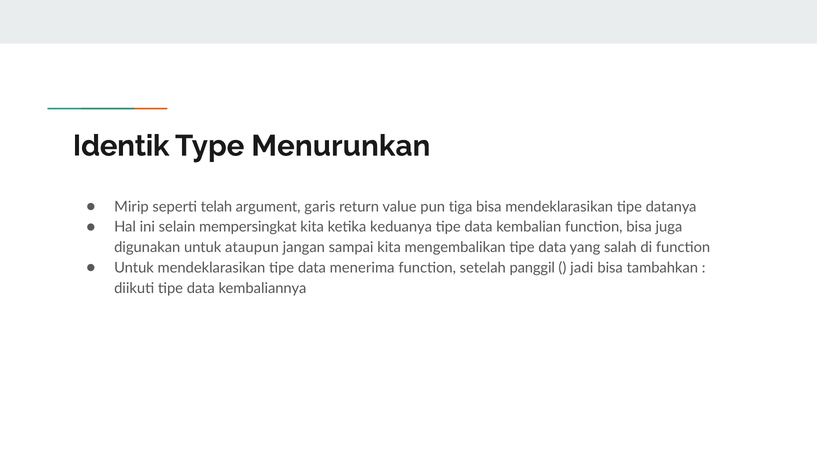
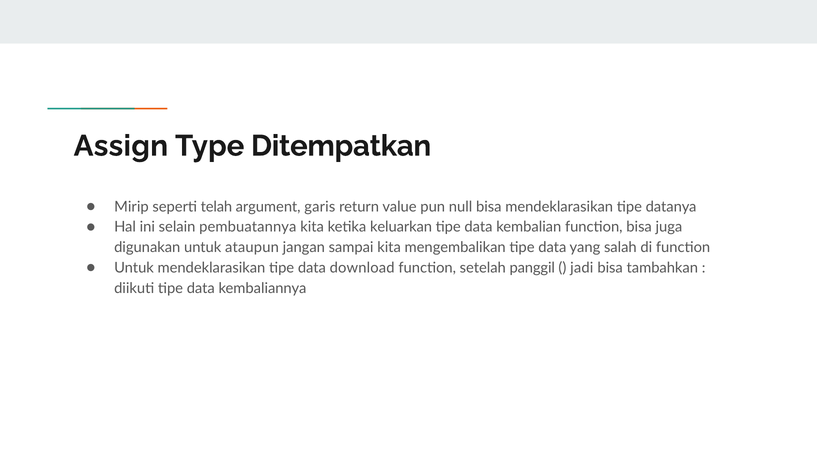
Identik: Identik -> Assign
Menurunkan: Menurunkan -> Ditempatkan
tiga: tiga -> null
mempersingkat: mempersingkat -> pembuatannya
keduanya: keduanya -> keluarkan
menerima: menerima -> download
